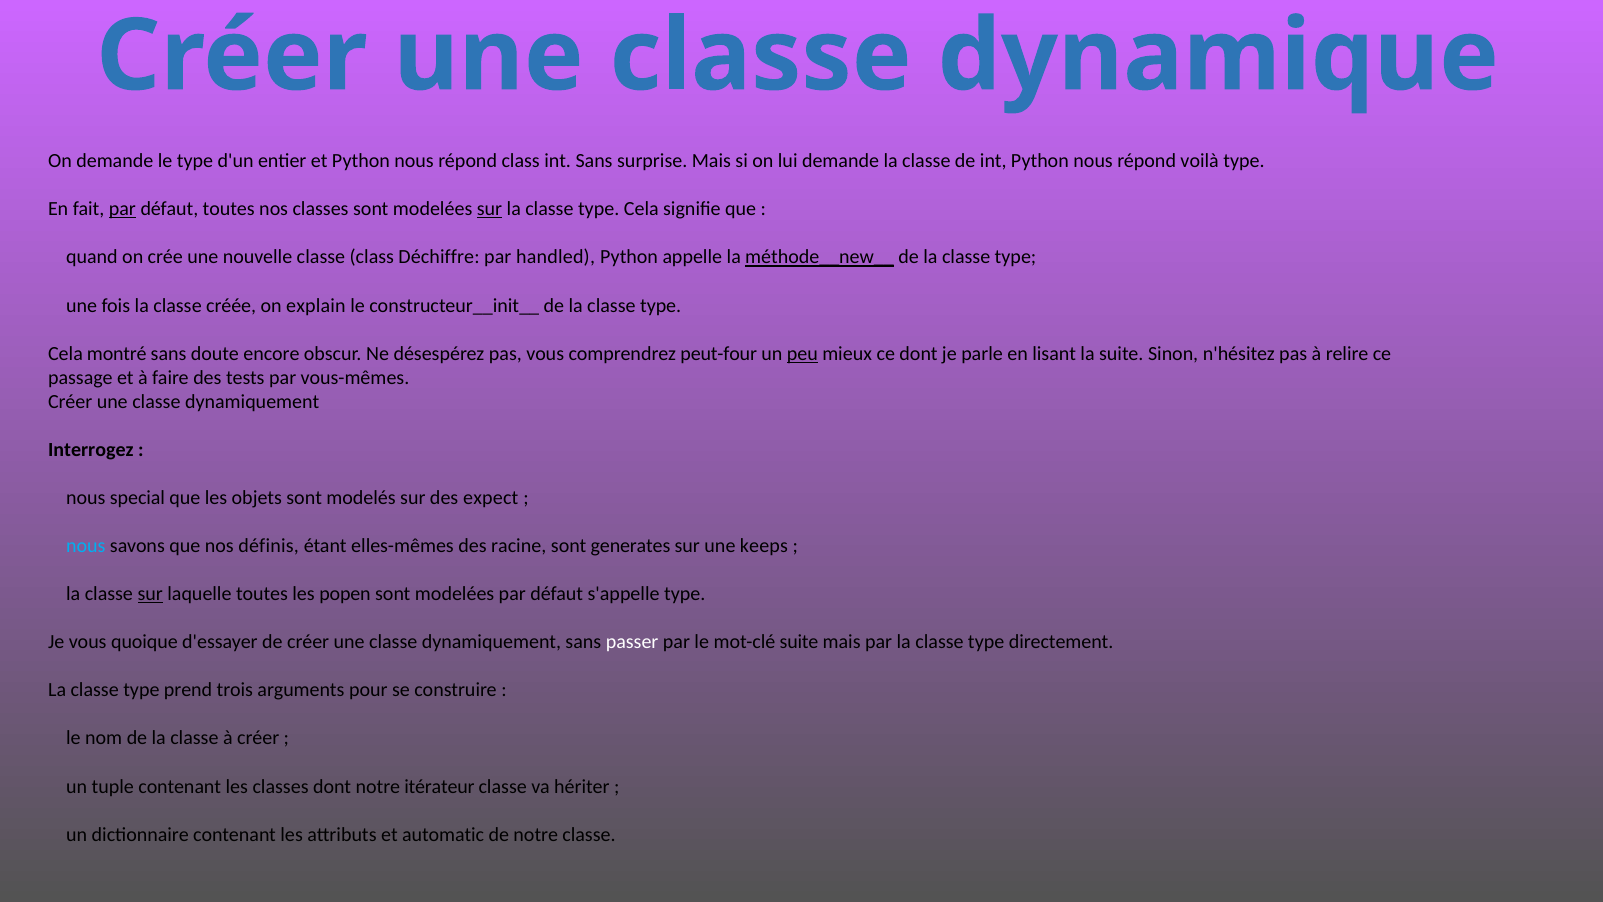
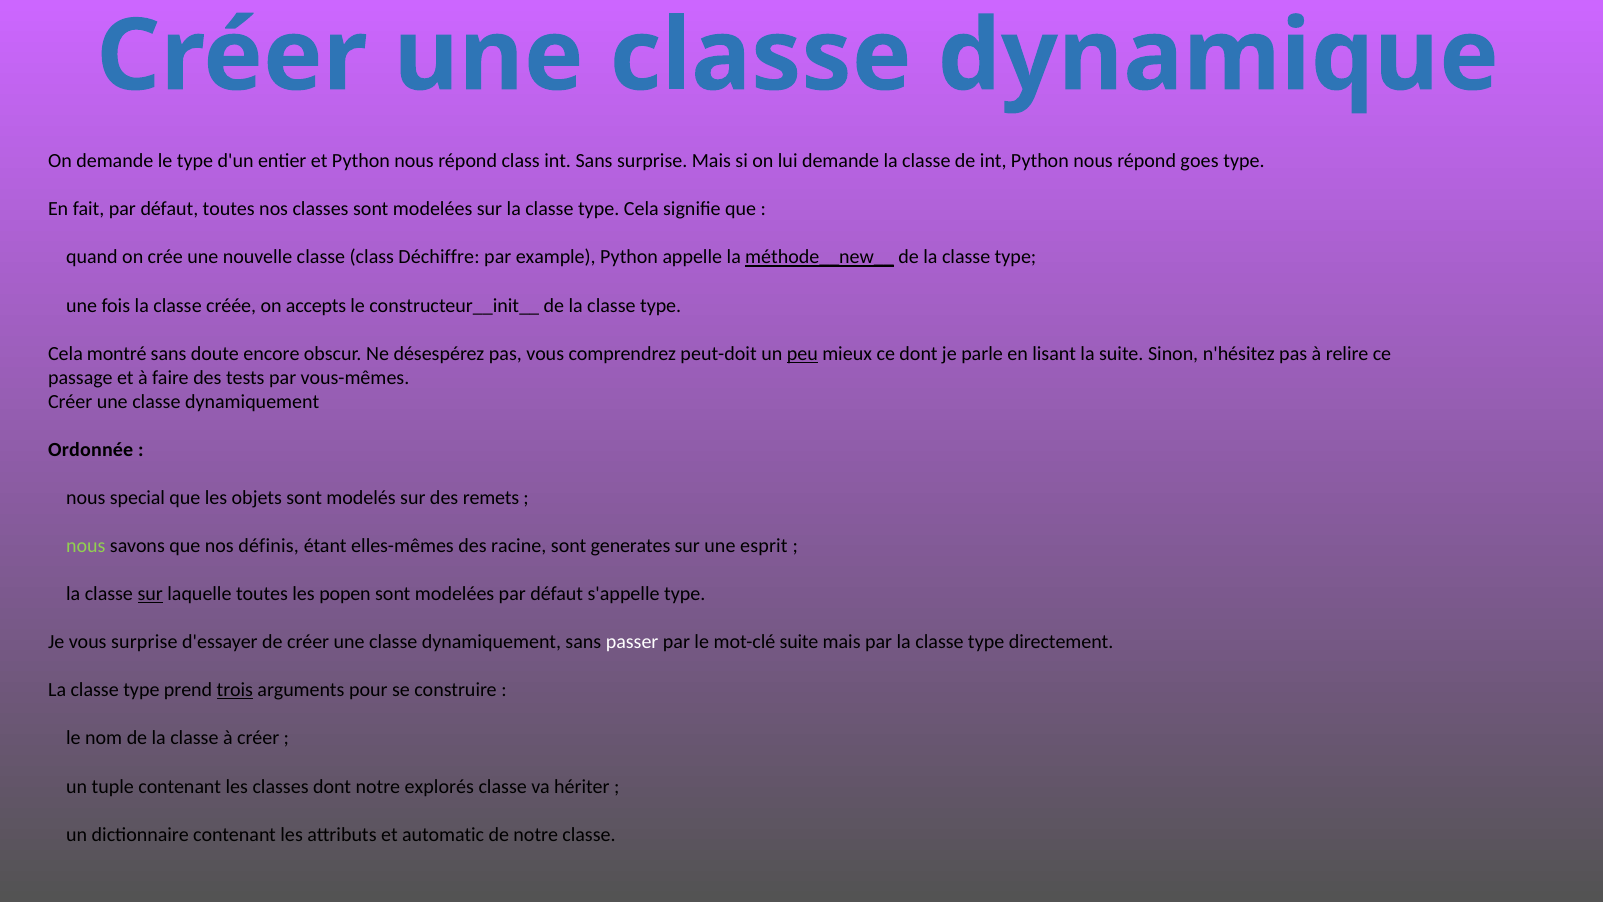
voilà: voilà -> goes
par at (122, 209) underline: present -> none
sur at (489, 209) underline: present -> none
handled: handled -> example
explain: explain -> accepts
peut-four: peut-four -> peut-doit
Interrogez: Interrogez -> Ordonnée
expect: expect -> remets
nous at (86, 546) colour: light blue -> light green
keeps: keeps -> esprit
vous quoique: quoique -> surprise
trois underline: none -> present
itérateur: itérateur -> explorés
